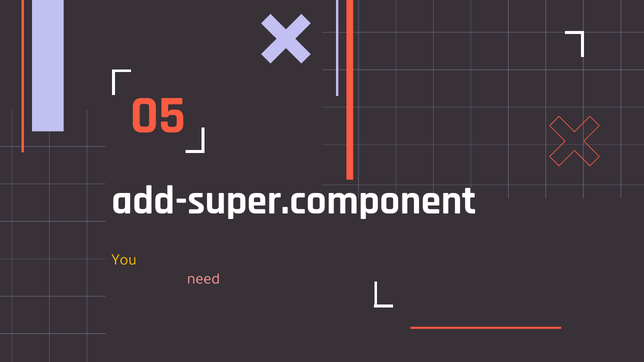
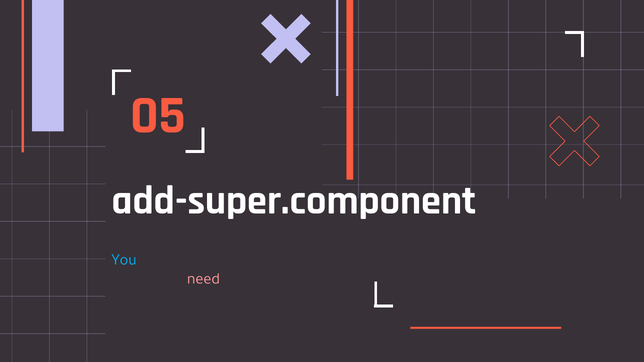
You at (124, 259) colour: yellow -> light blue
